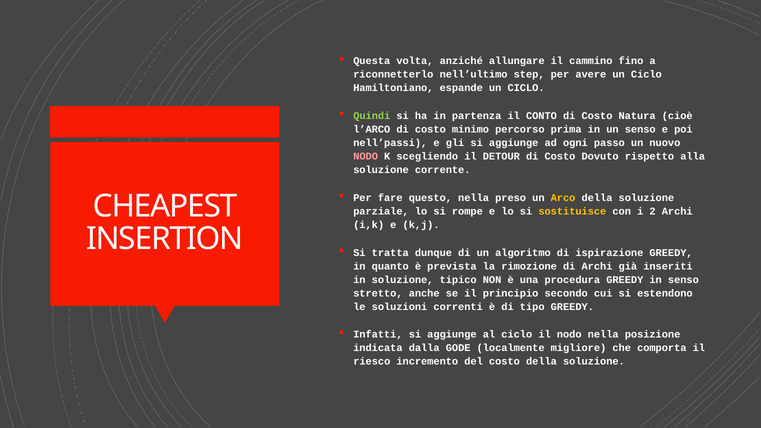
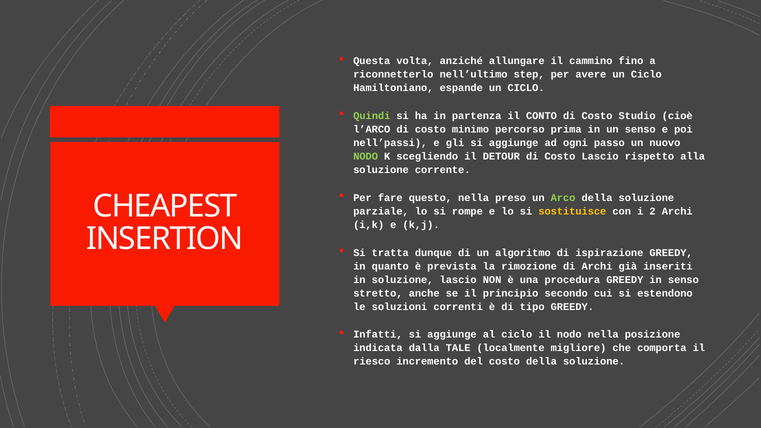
Natura: Natura -> Studio
NODO at (366, 156) colour: pink -> light green
Costo Dovuto: Dovuto -> Lascio
Arco colour: yellow -> light green
soluzione tipico: tipico -> lascio
GODE: GODE -> TALE
